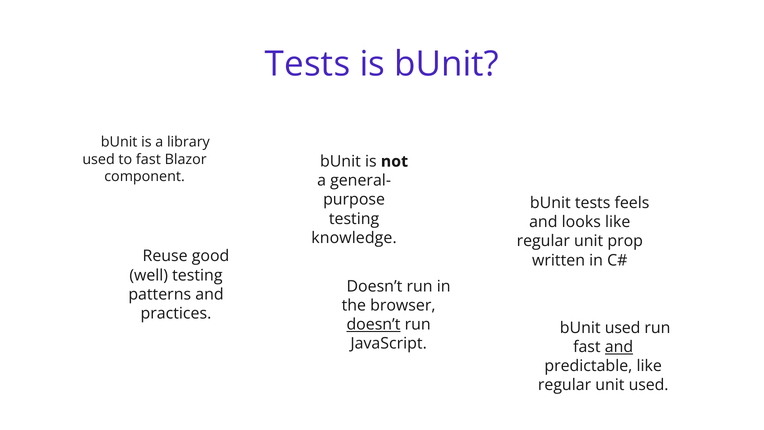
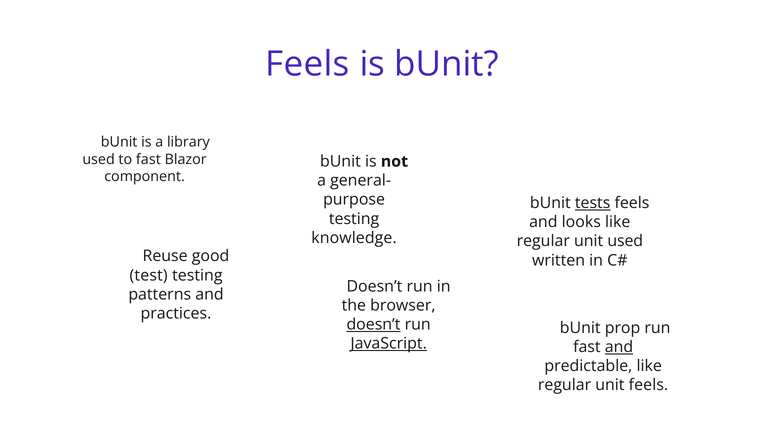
Tests at (307, 64): Tests -> Feels
tests at (593, 203) underline: none -> present
unit prop: prop -> used
well: well -> test
bUnit used: used -> prop
JavaScript underline: none -> present
unit used: used -> feels
